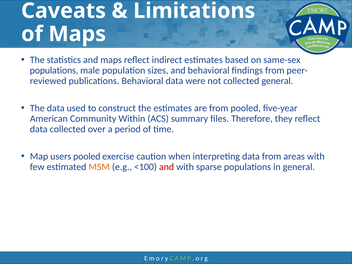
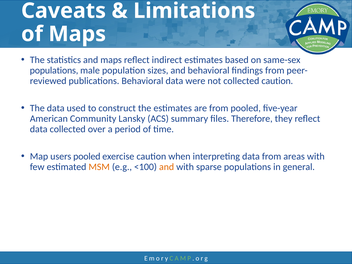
collected general: general -> caution
Within: Within -> Lansky
and at (167, 167) colour: red -> orange
